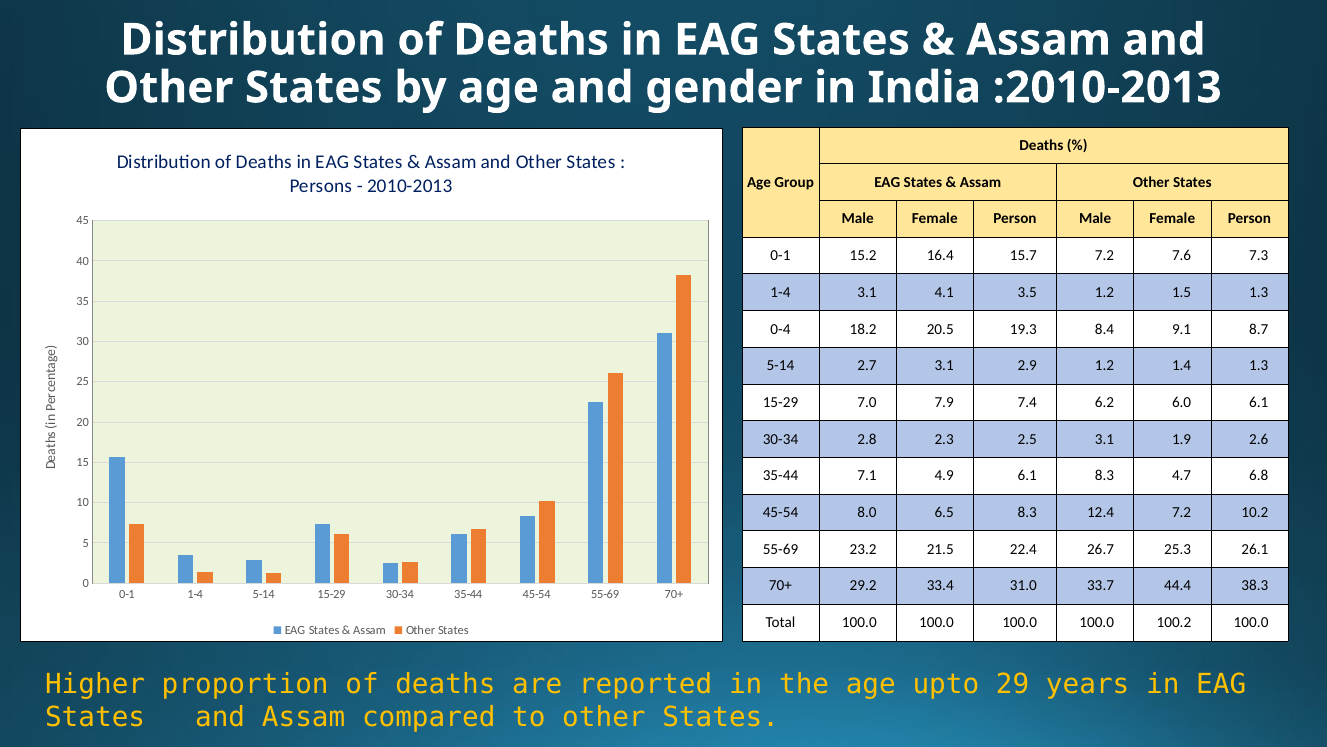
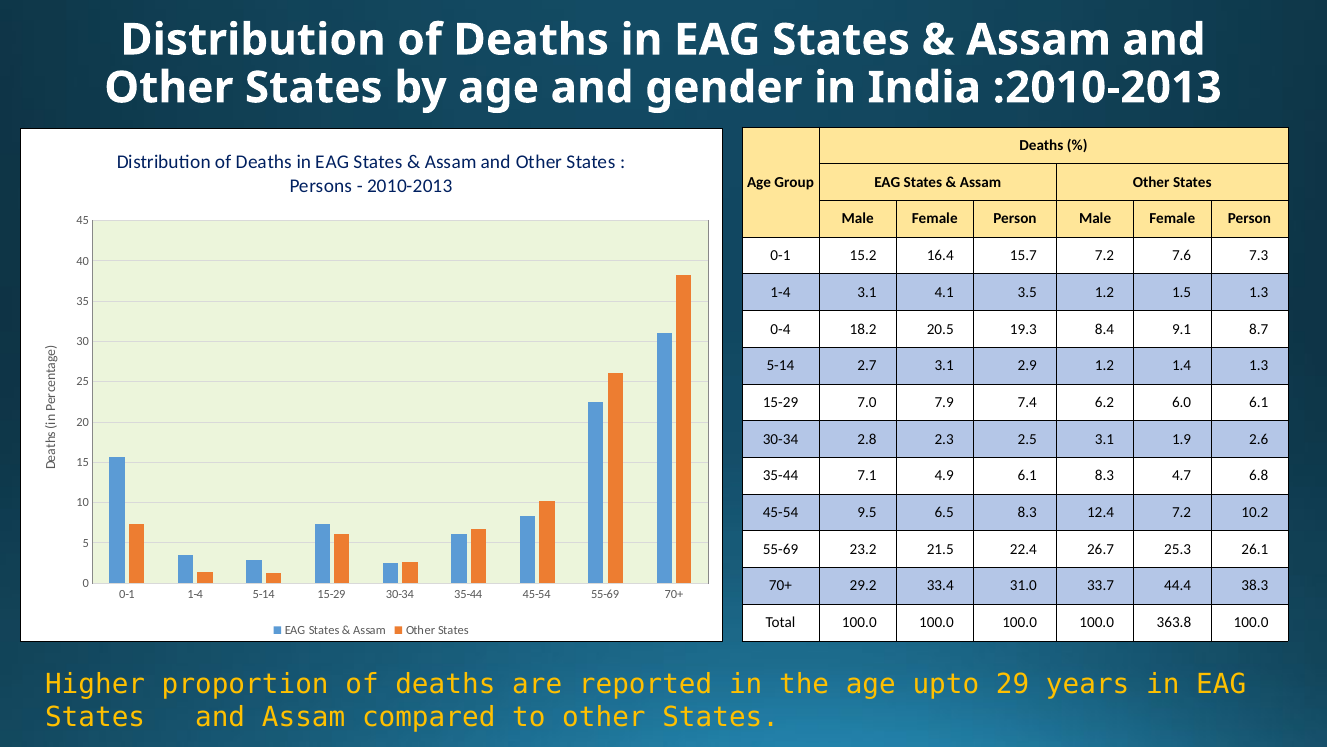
8.0: 8.0 -> 9.5
100.2: 100.2 -> 363.8
